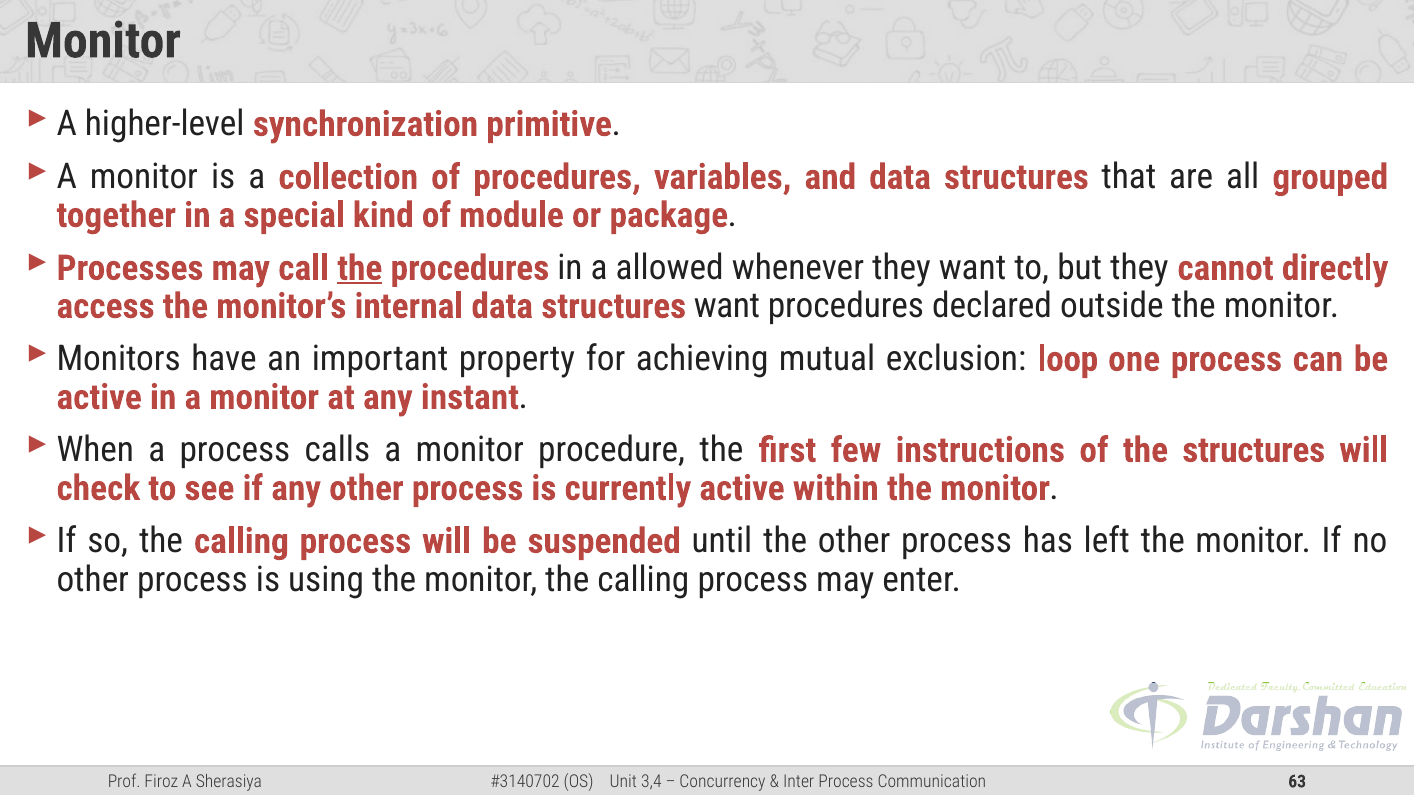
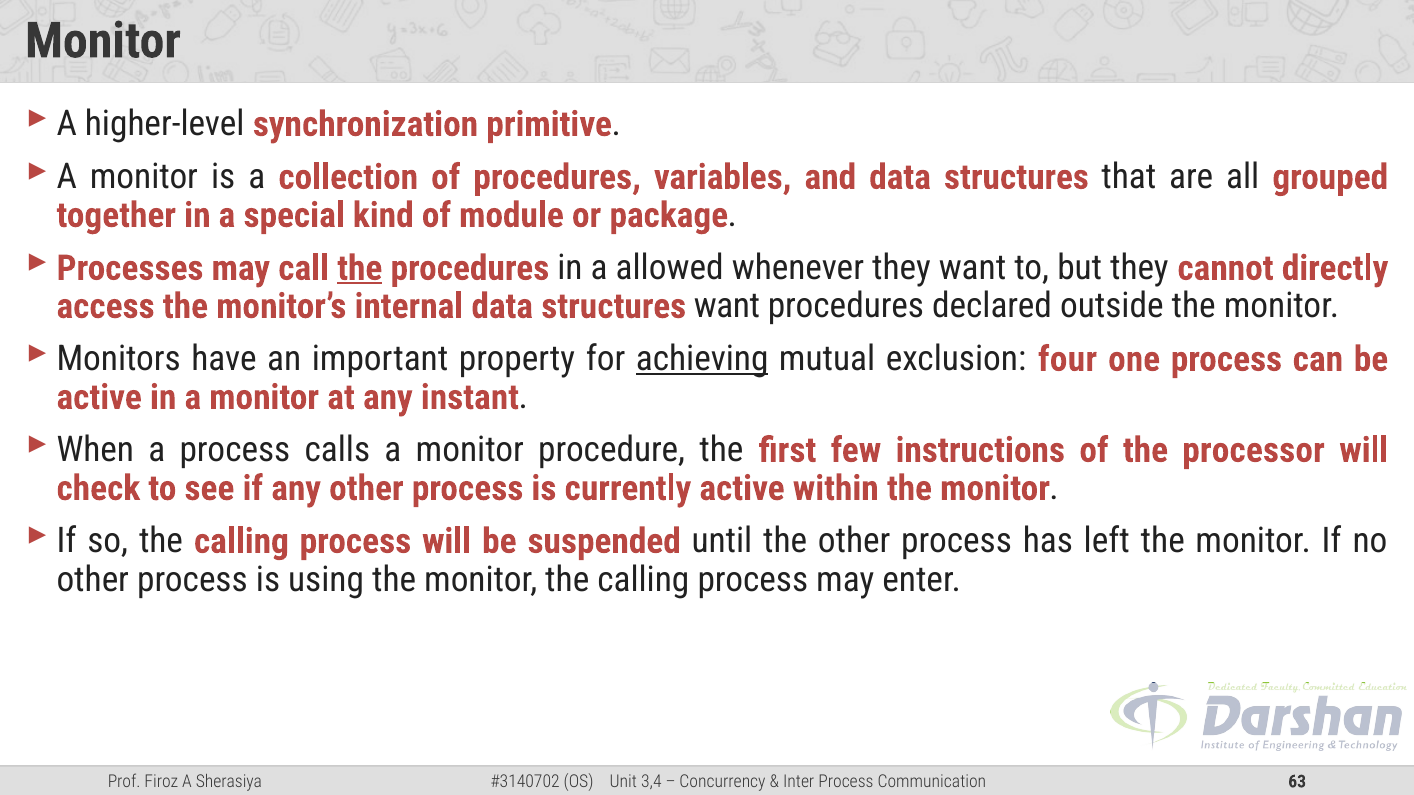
achieving underline: none -> present
loop: loop -> four
the structures: structures -> processor
